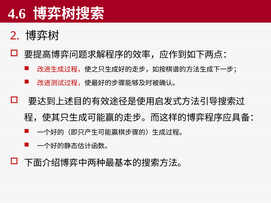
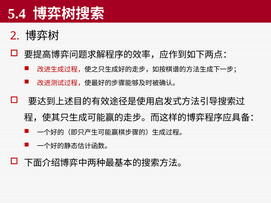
4.6: 4.6 -> 5.4
